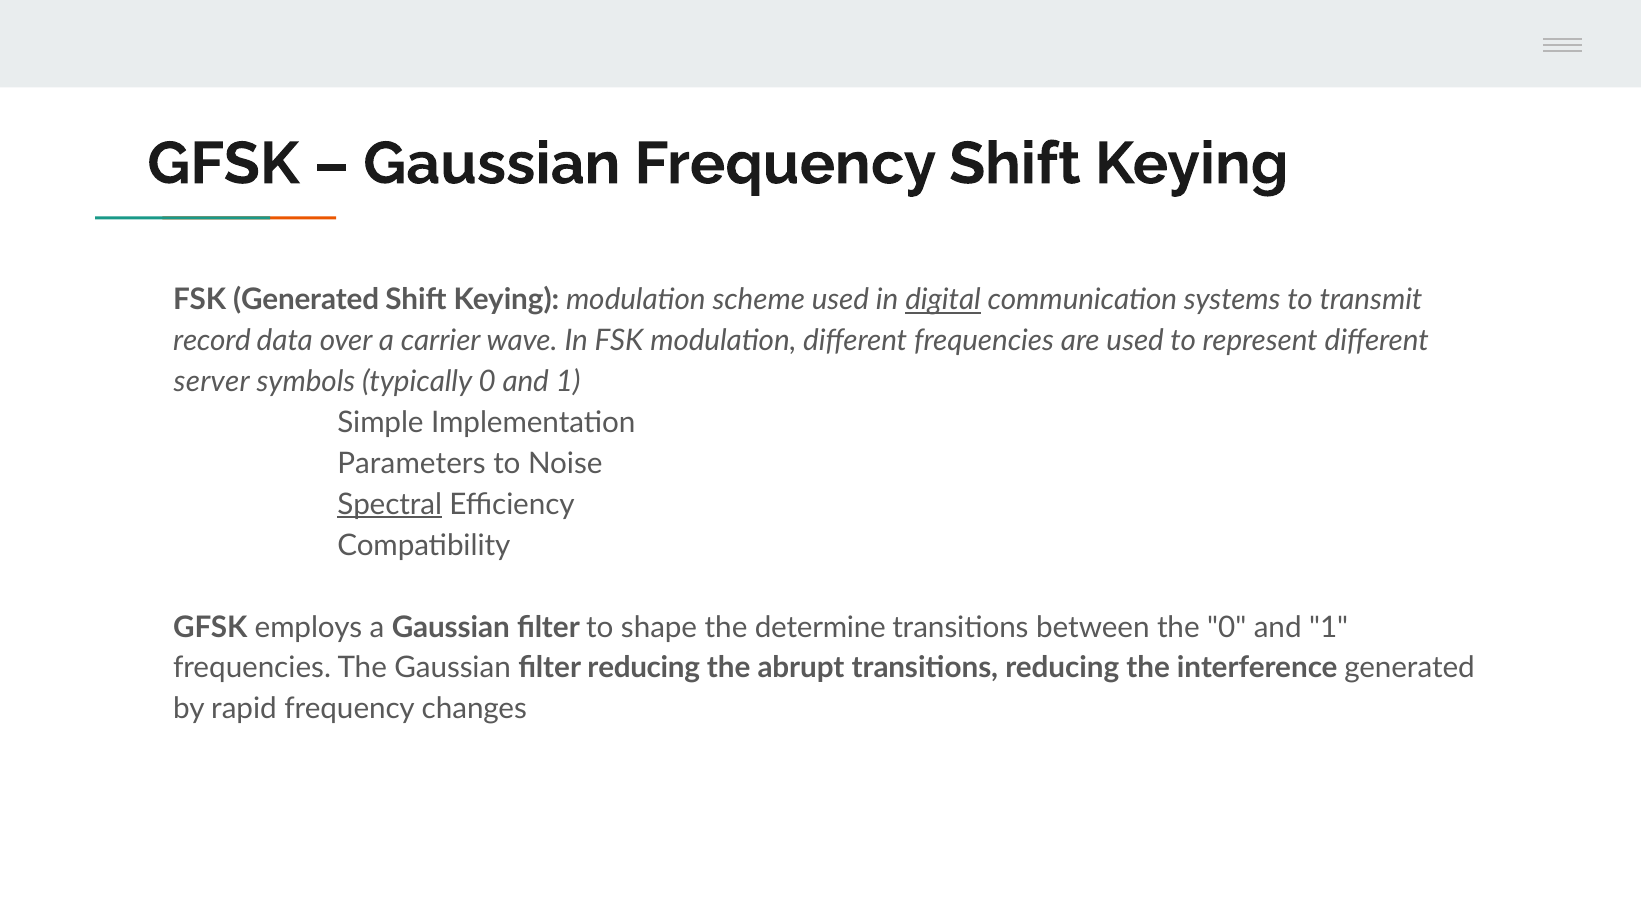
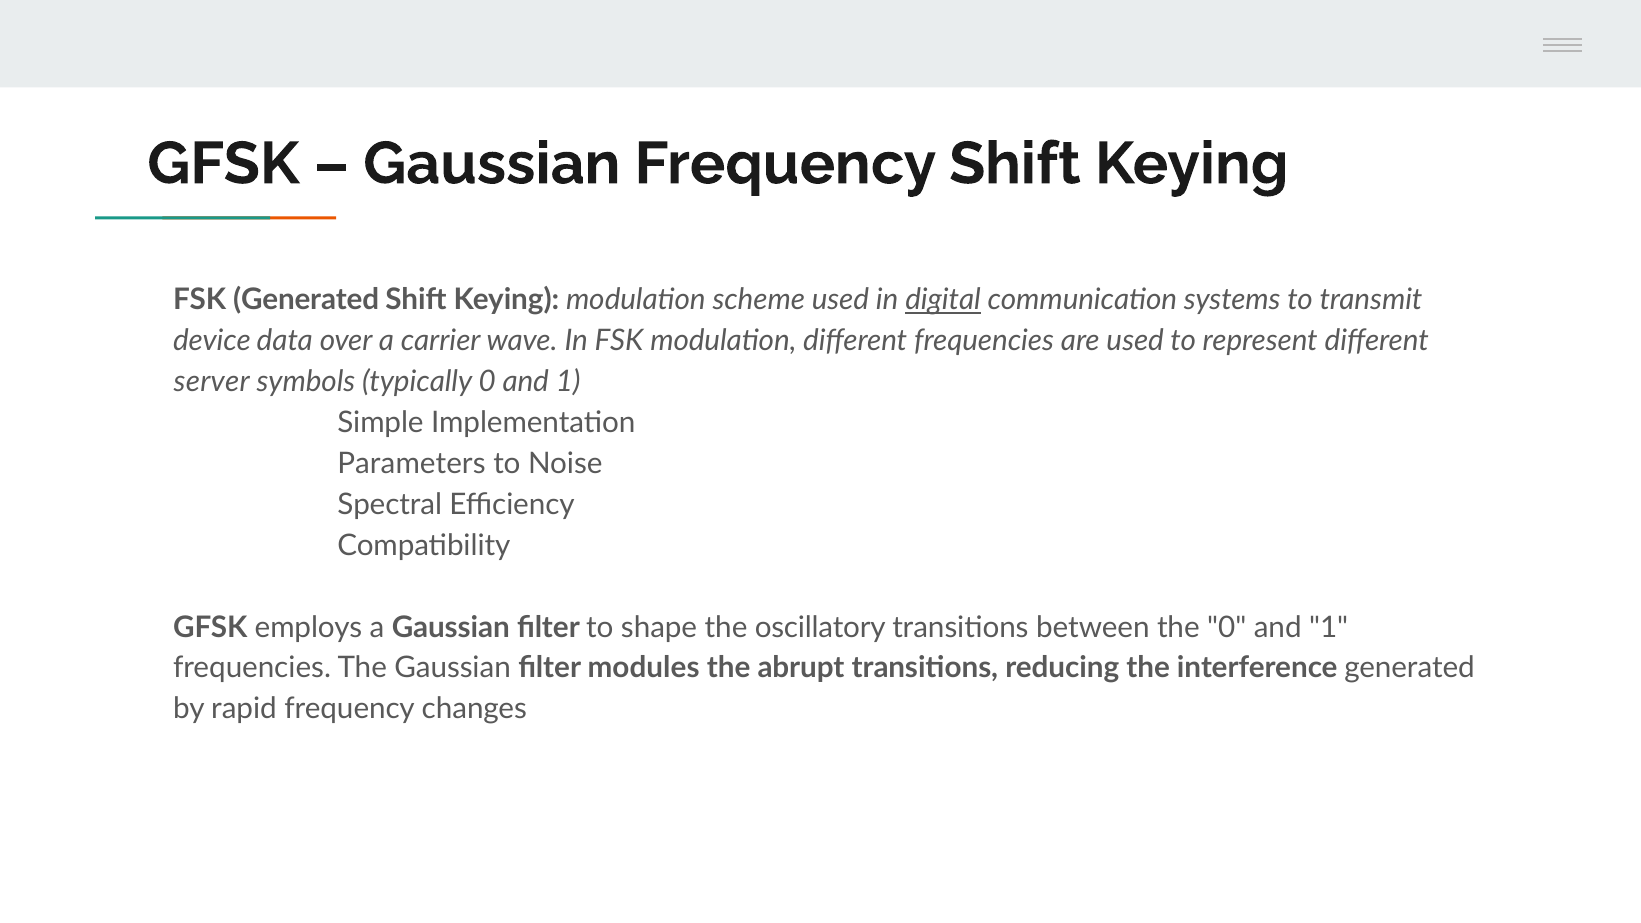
record: record -> device
Spectral underline: present -> none
determine: determine -> oscillatory
filter reducing: reducing -> modules
